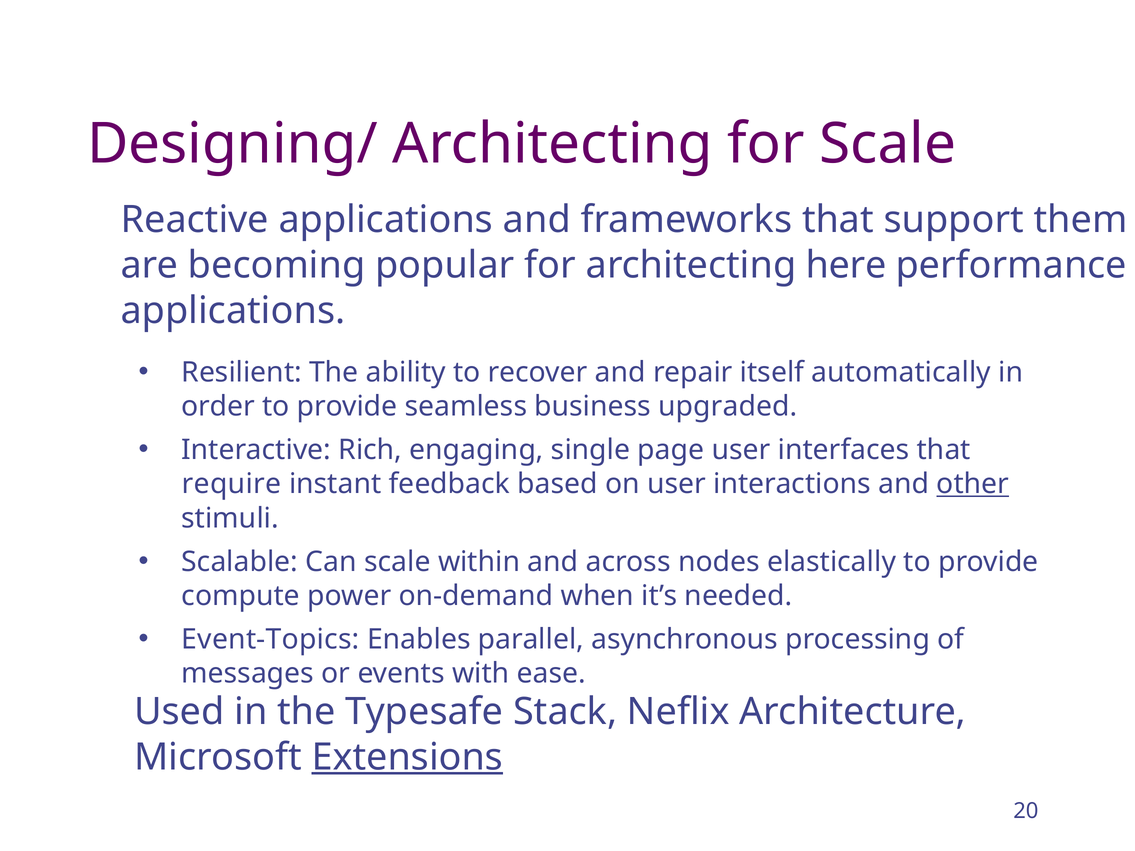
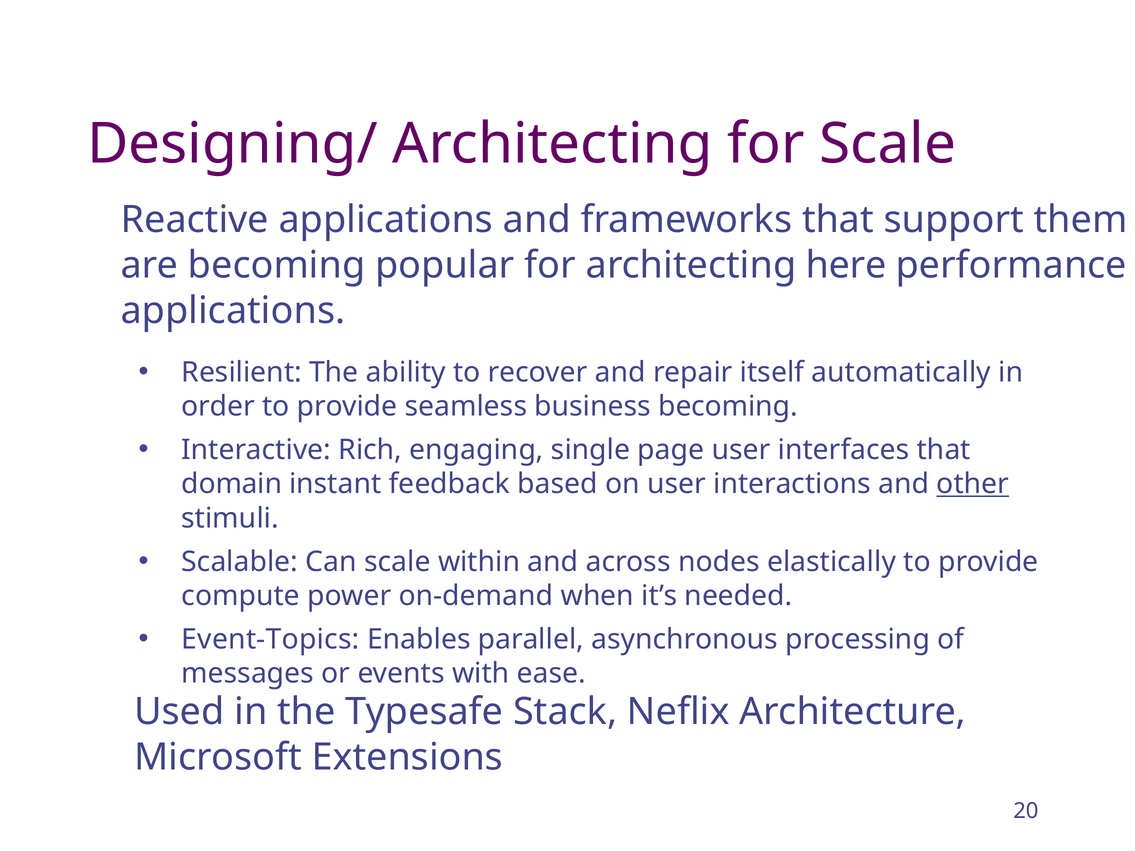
business upgraded: upgraded -> becoming
require: require -> domain
Extensions underline: present -> none
